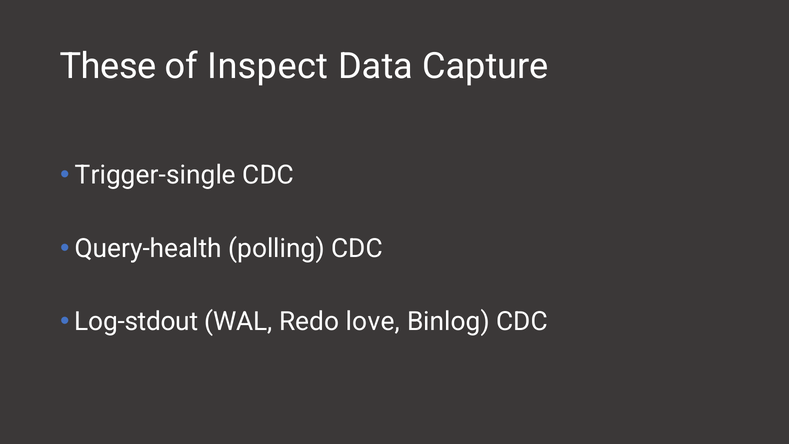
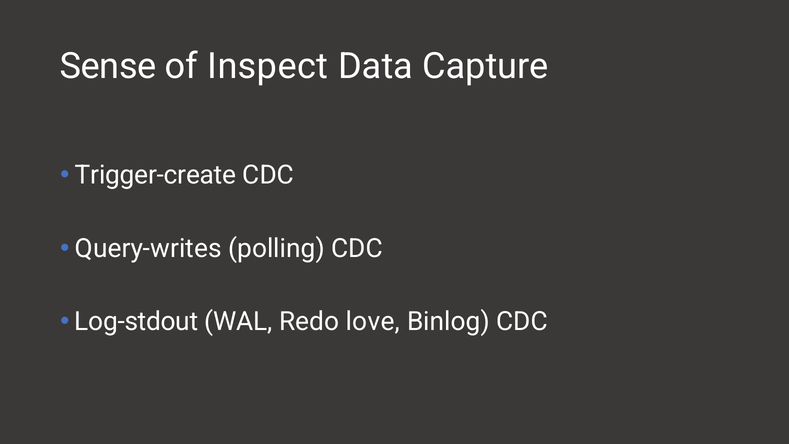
These: These -> Sense
Trigger-single: Trigger-single -> Trigger-create
Query-health: Query-health -> Query-writes
